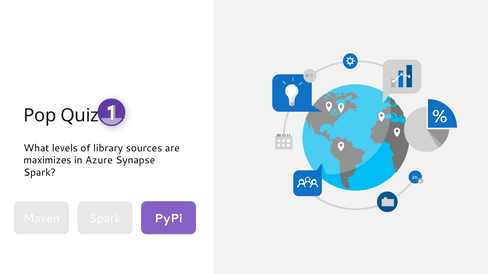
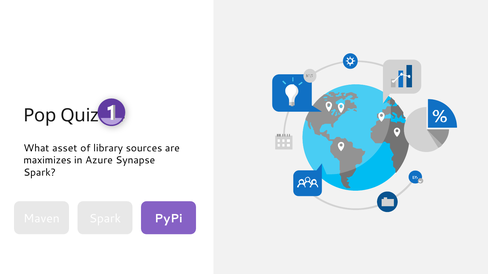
levels: levels -> asset
